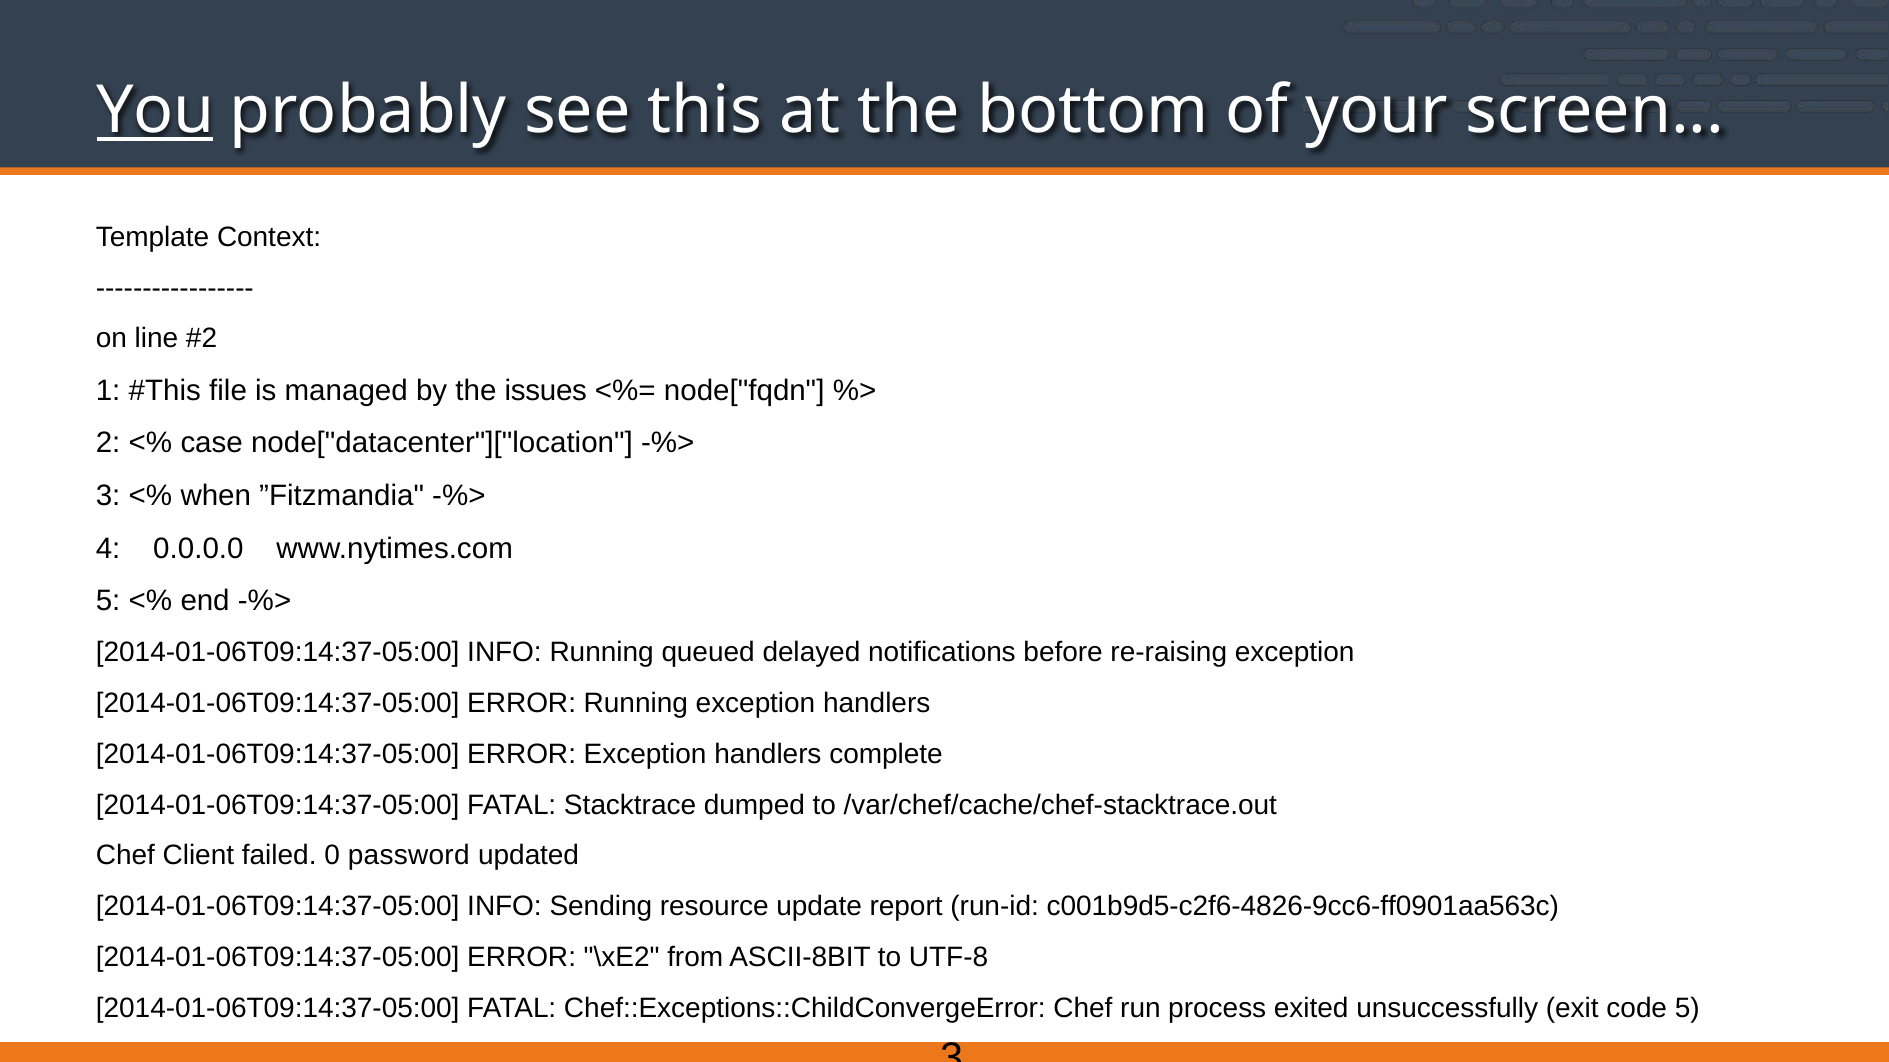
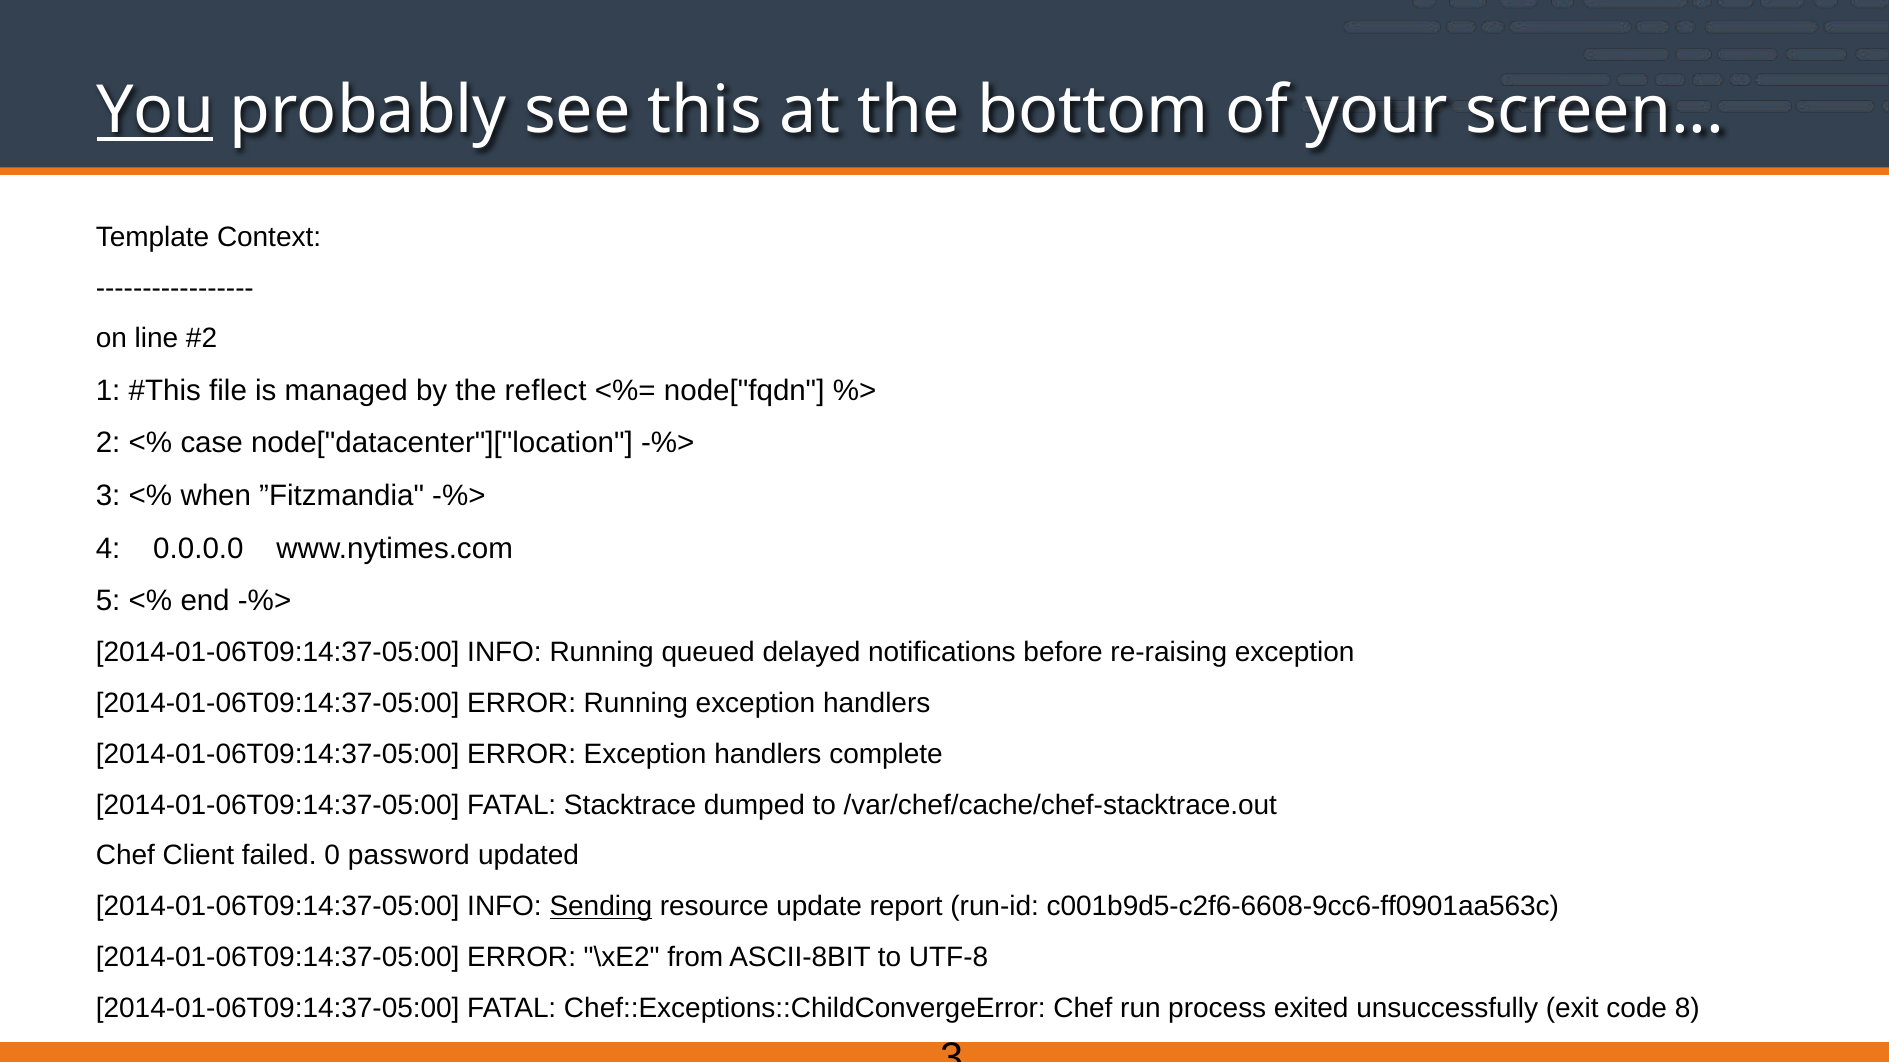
issues: issues -> reflect
Sending underline: none -> present
c001b9d5-c2f6-4826-9cc6-ff0901aa563c: c001b9d5-c2f6-4826-9cc6-ff0901aa563c -> c001b9d5-c2f6-6608-9cc6-ff0901aa563c
code 5: 5 -> 8
